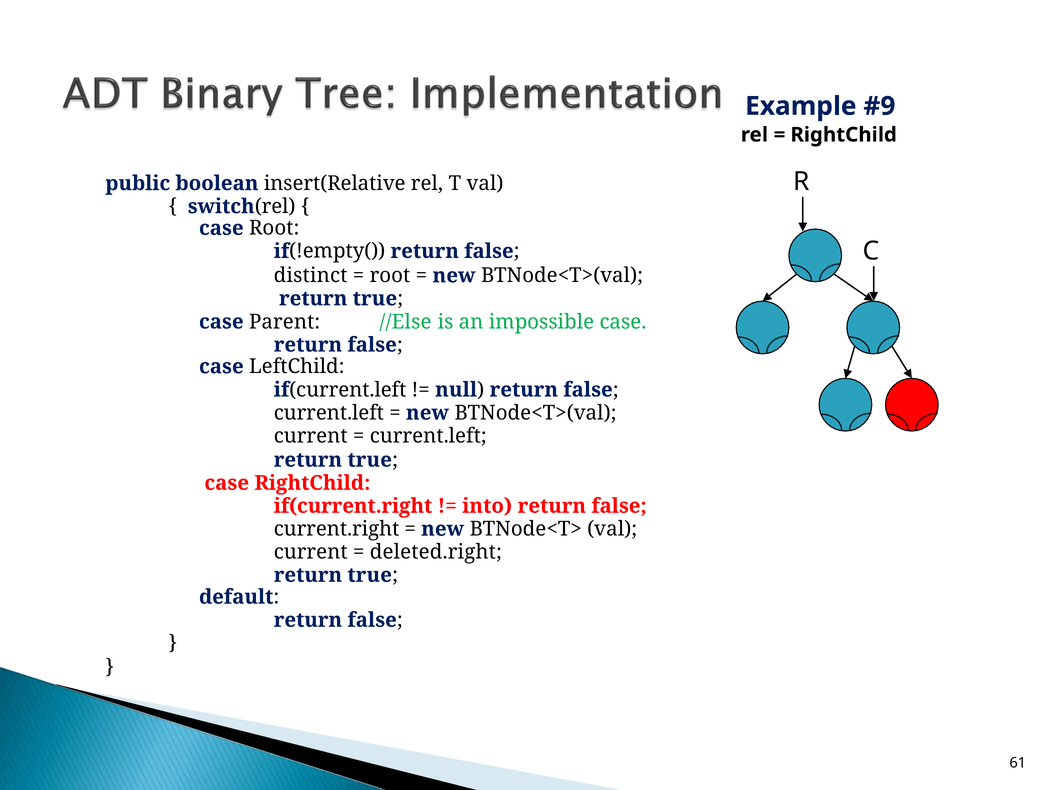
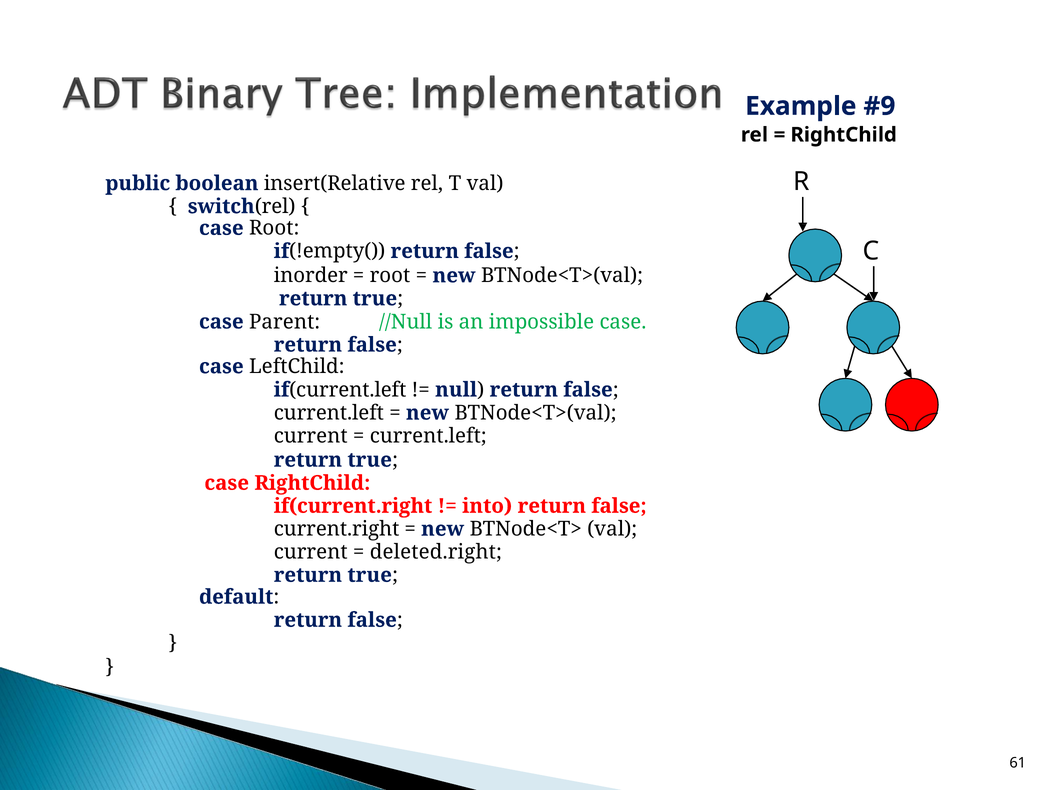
distinct: distinct -> inorder
//Else: //Else -> //Null
